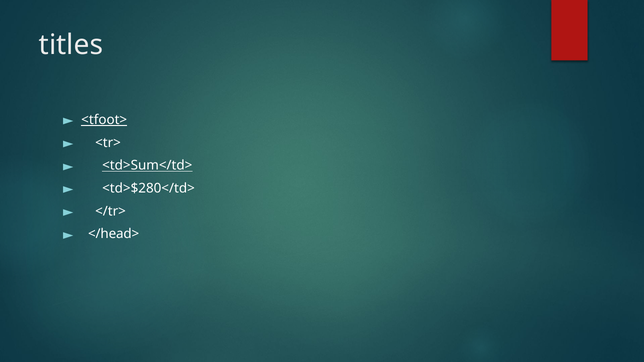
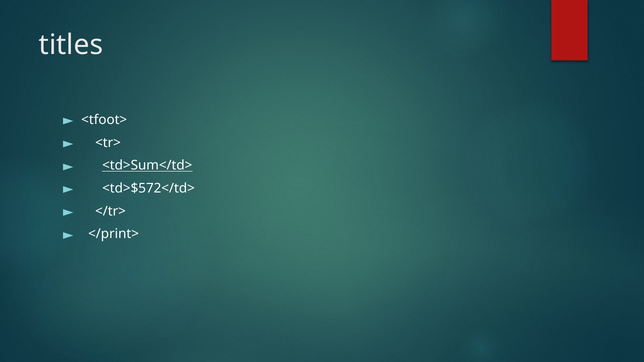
<tfoot> underline: present -> none
<td>$280</td>: <td>$280</td> -> <td>$572</td>
</head>: </head> -> </print>
